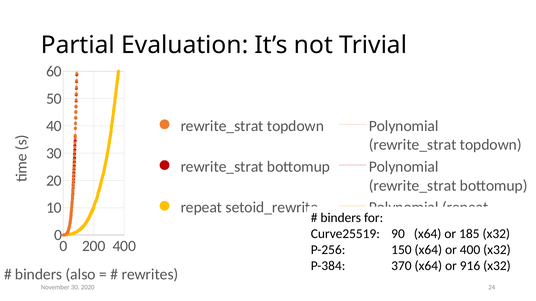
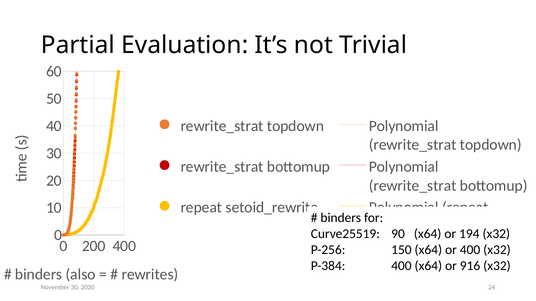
185: 185 -> 194
P-384 370: 370 -> 400
